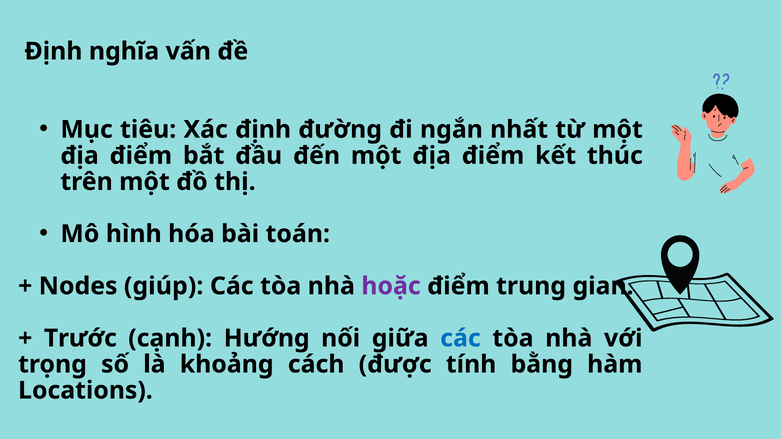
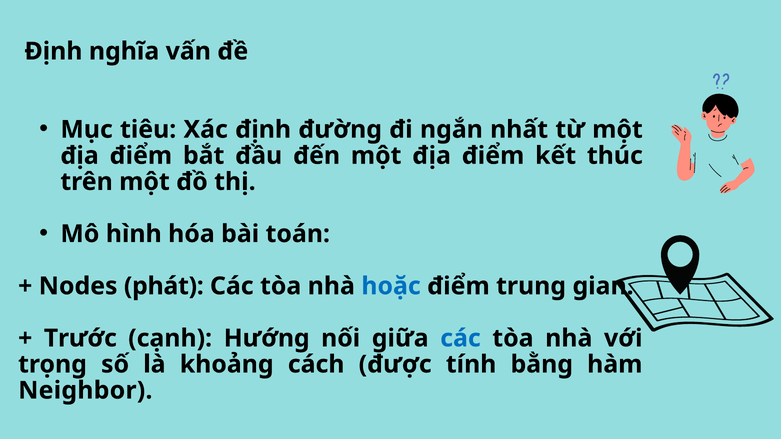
giúp: giúp -> phát
hoặc colour: purple -> blue
Locations: Locations -> Neighbor
